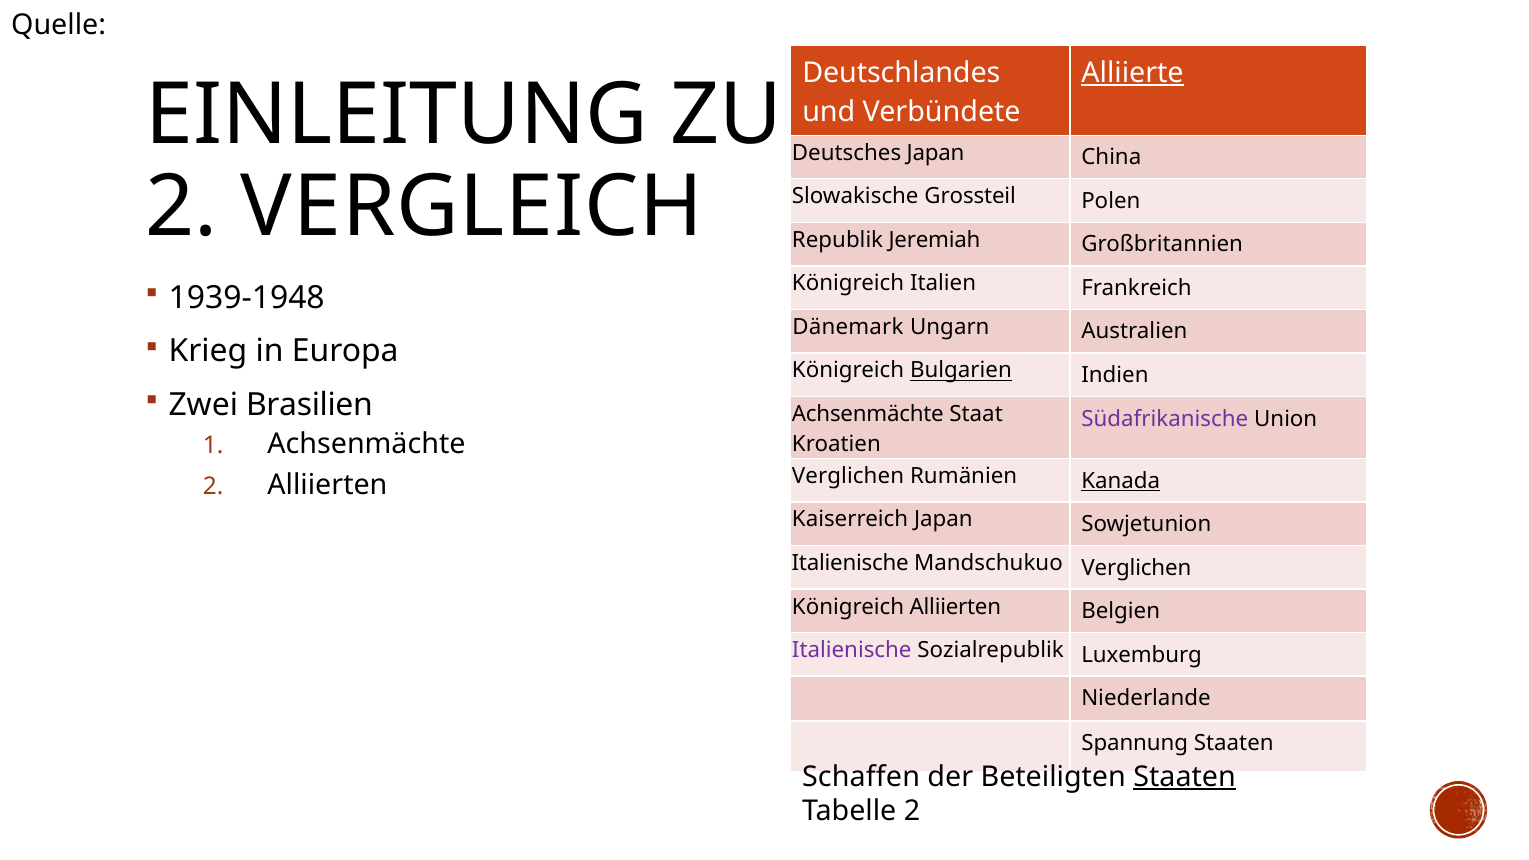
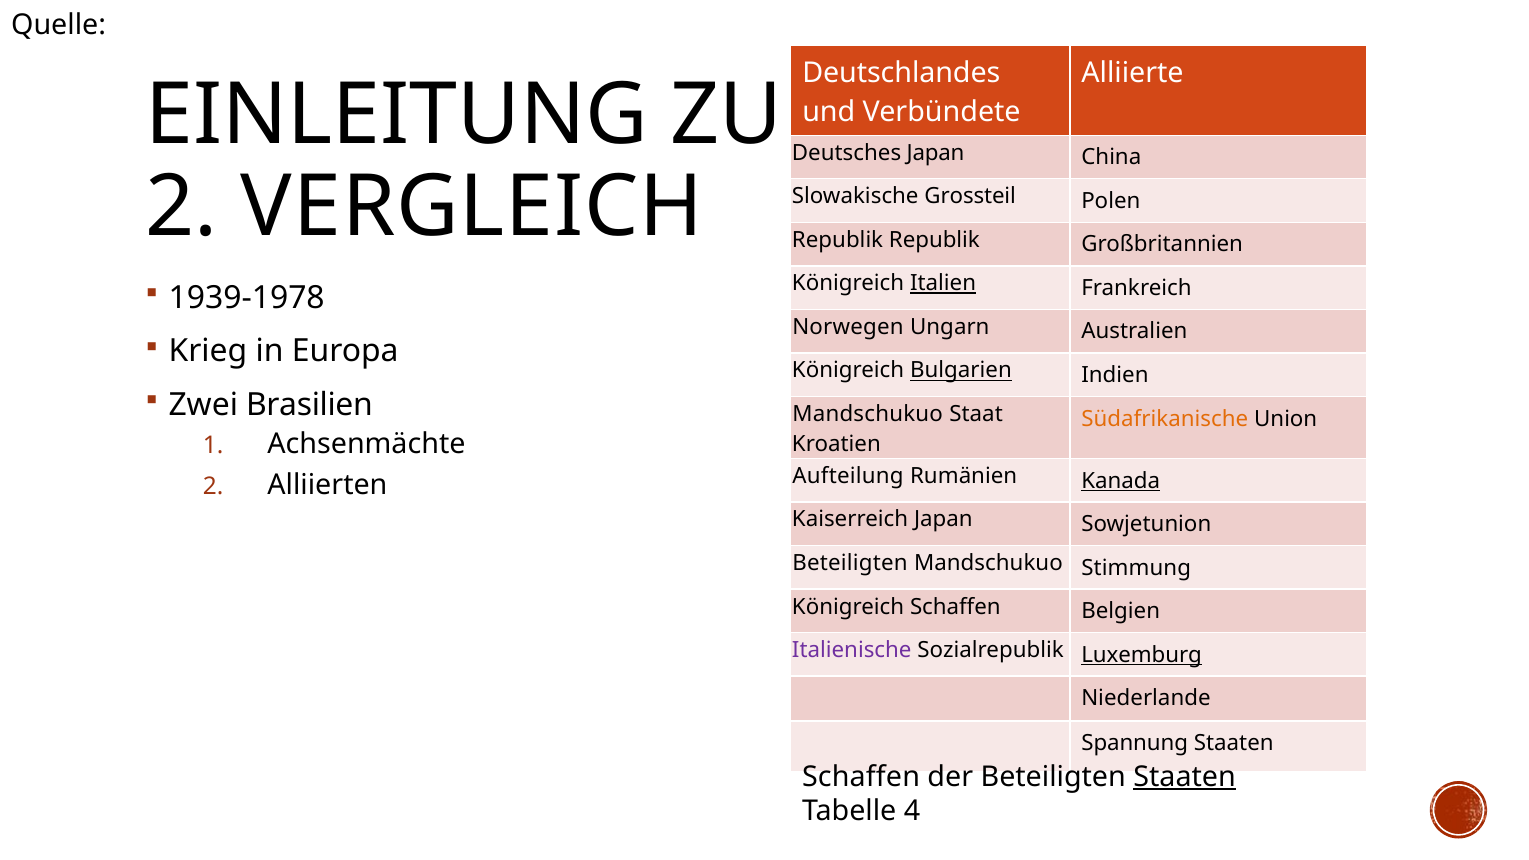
Alliierte underline: present -> none
Republik Jeremiah: Jeremiah -> Republik
Italien underline: none -> present
1939-1948: 1939-1948 -> 1939-1978
Dänemark: Dänemark -> Norwegen
Achsenmächte at (868, 414): Achsenmächte -> Mandschukuo
Südafrikanische colour: purple -> orange
Verglichen at (848, 476): Verglichen -> Aufteilung
Italienische at (850, 563): Italienische -> Beteiligten
Mandschukuo Verglichen: Verglichen -> Stimmung
Königreich Alliierten: Alliierten -> Schaffen
Luxemburg underline: none -> present
Tabelle 2: 2 -> 4
